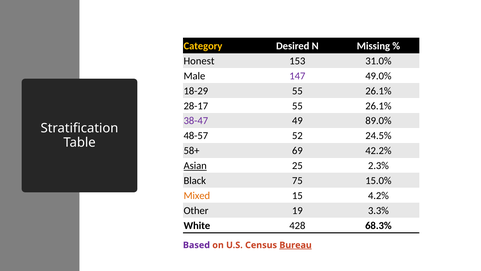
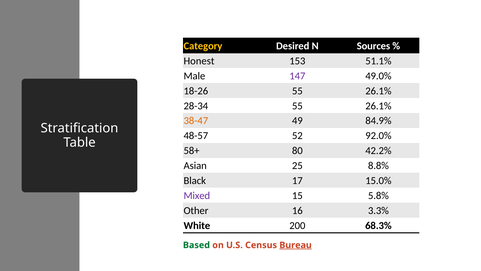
Missing: Missing -> Sources
31.0%: 31.0% -> 51.1%
18-29: 18-29 -> 18-26
28-17: 28-17 -> 28-34
38-47 colour: purple -> orange
89.0%: 89.0% -> 84.9%
24.5%: 24.5% -> 92.0%
69: 69 -> 80
Asian underline: present -> none
2.3%: 2.3% -> 8.8%
75: 75 -> 17
Mixed colour: orange -> purple
4.2%: 4.2% -> 5.8%
19: 19 -> 16
428: 428 -> 200
Based colour: purple -> green
